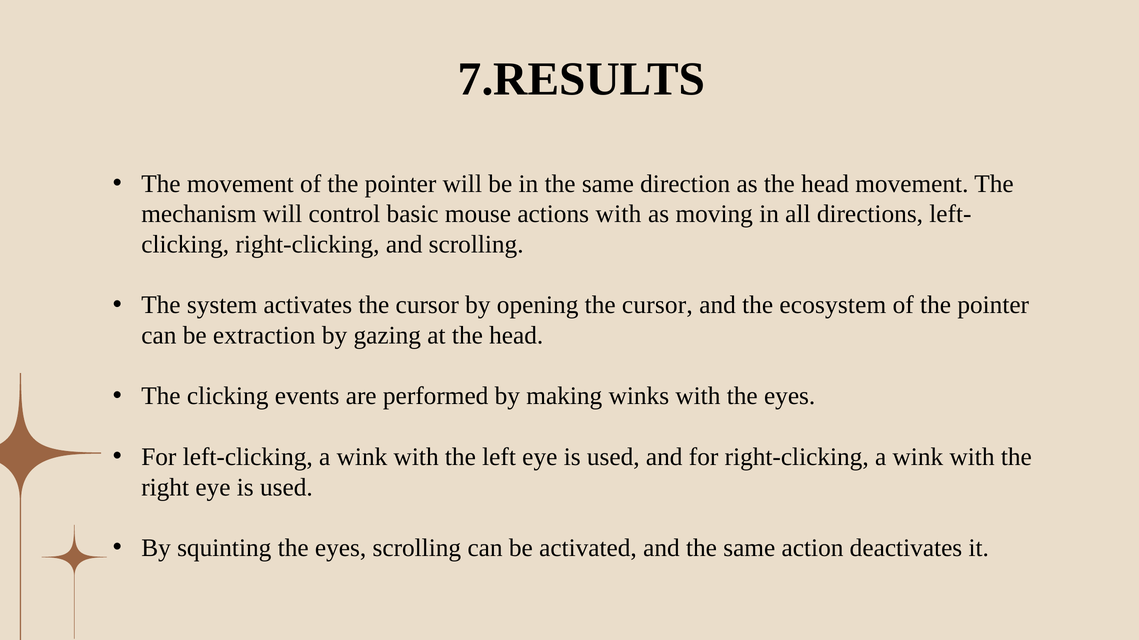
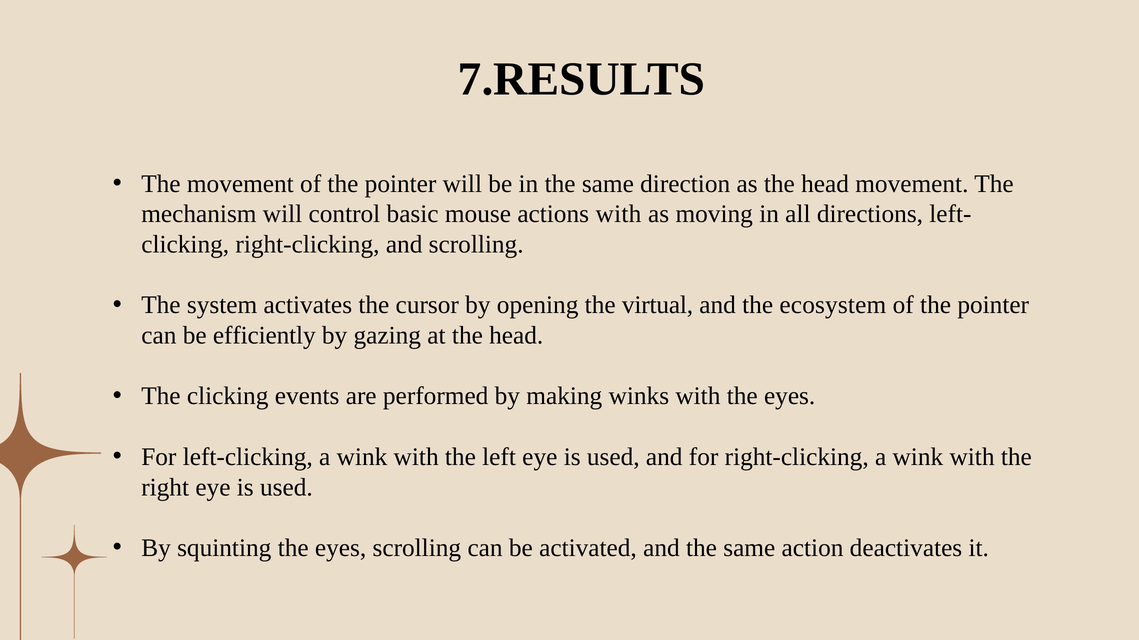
opening the cursor: cursor -> virtual
extraction: extraction -> efficiently
